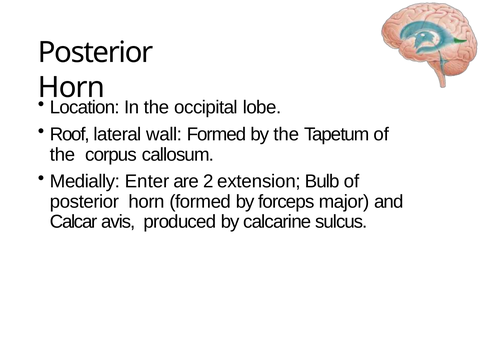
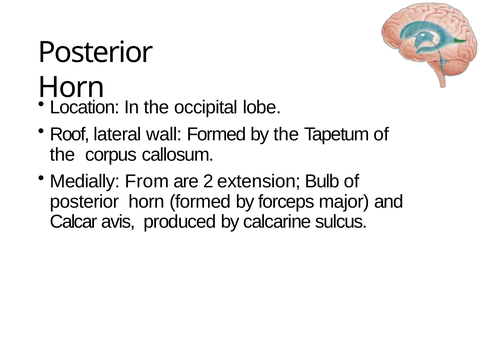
Enter: Enter -> From
